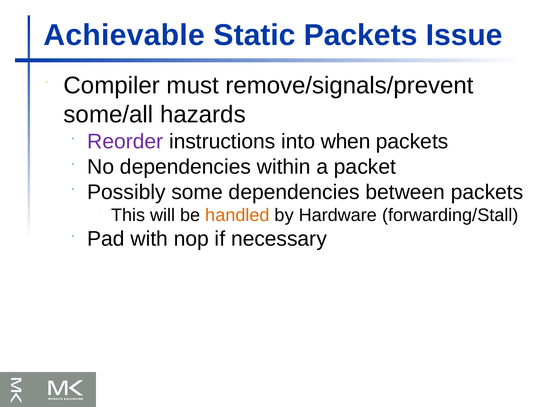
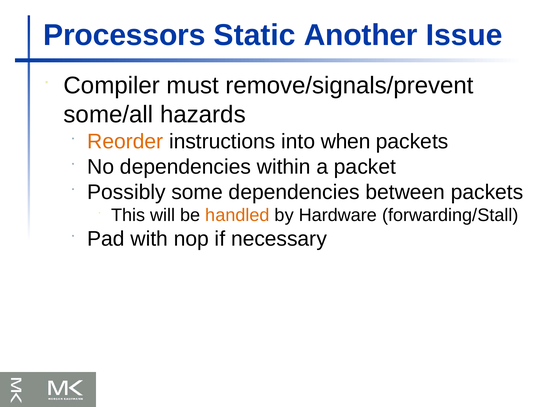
Achievable: Achievable -> Processors
Static Packets: Packets -> Another
Reorder colour: purple -> orange
